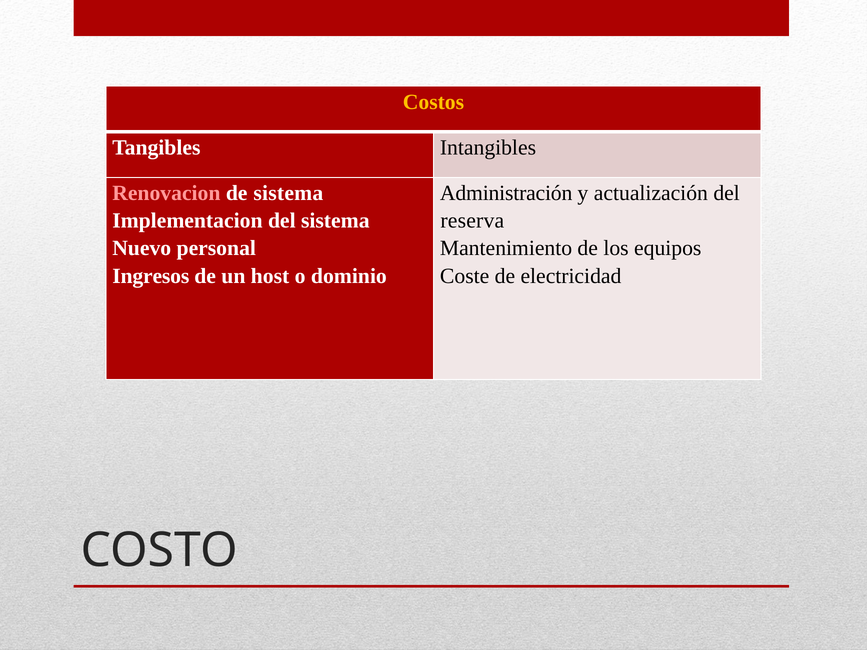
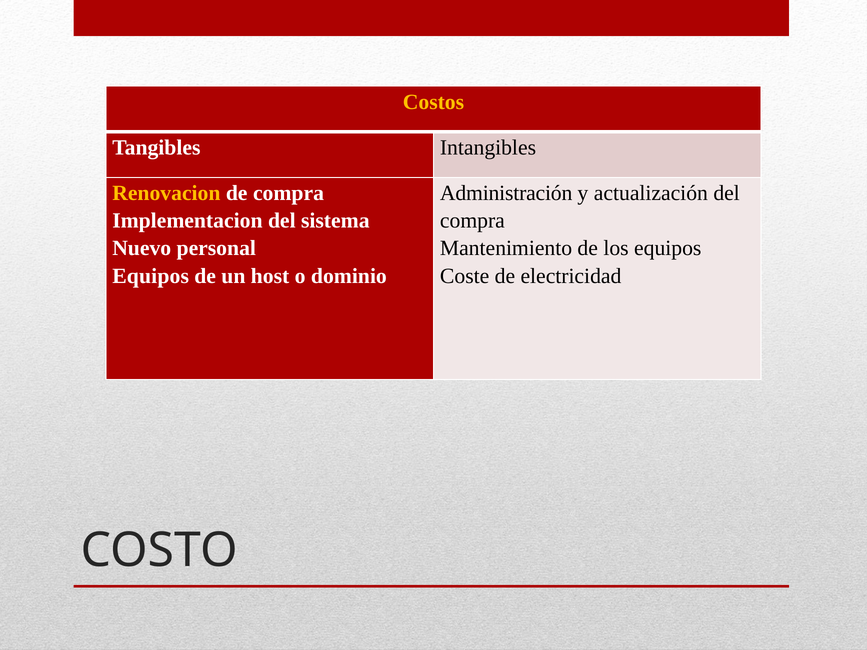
Renovacion colour: pink -> yellow
de sistema: sistema -> compra
reserva at (472, 221): reserva -> compra
Ingresos at (151, 276): Ingresos -> Equipos
